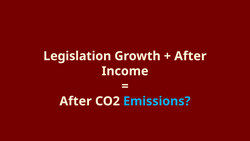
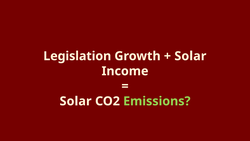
After at (190, 56): After -> Solar
After at (76, 101): After -> Solar
Emissions colour: light blue -> light green
